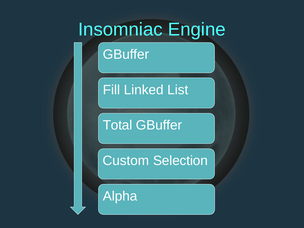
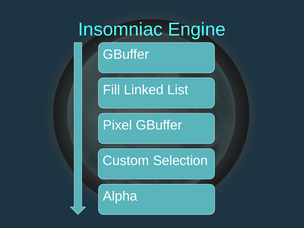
Total: Total -> Pixel
